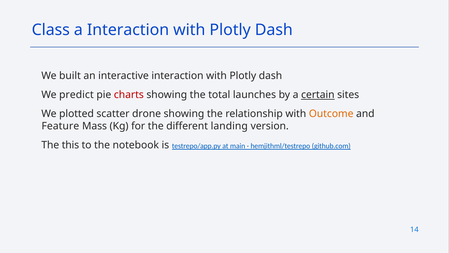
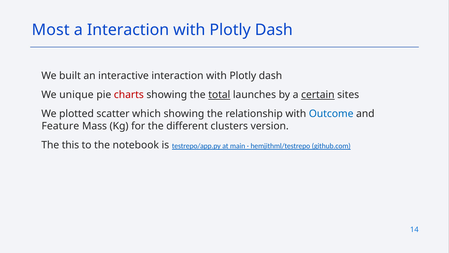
Class: Class -> Most
predict: predict -> unique
total underline: none -> present
drone: drone -> which
Outcome colour: orange -> blue
landing: landing -> clusters
